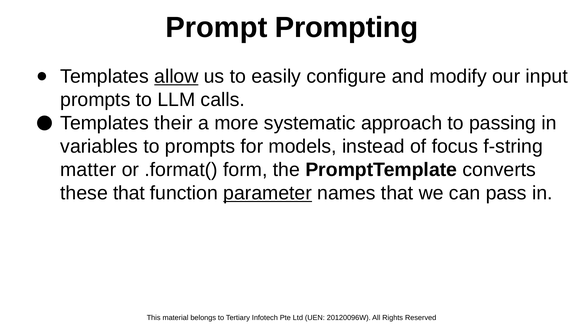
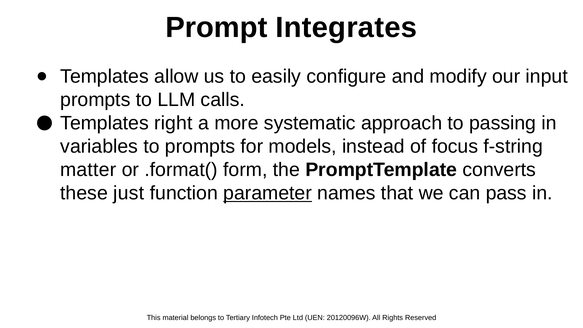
Prompting: Prompting -> Integrates
allow underline: present -> none
their: their -> right
these that: that -> just
